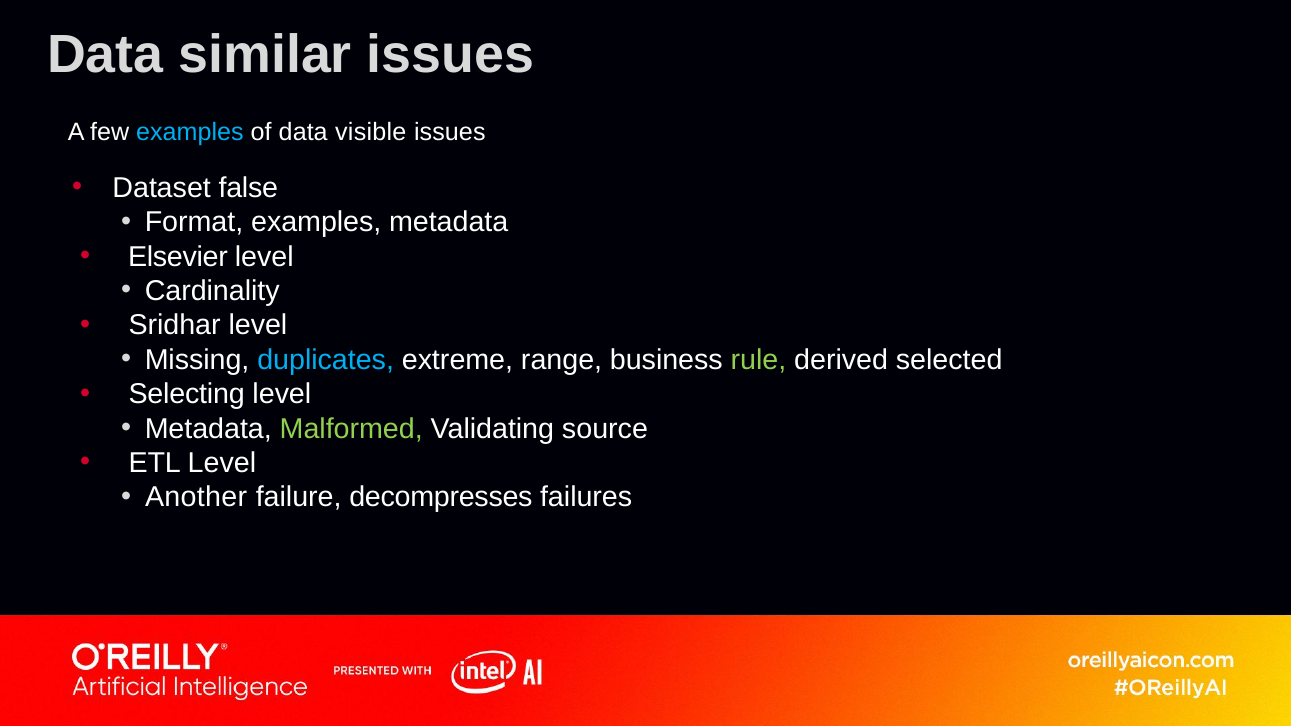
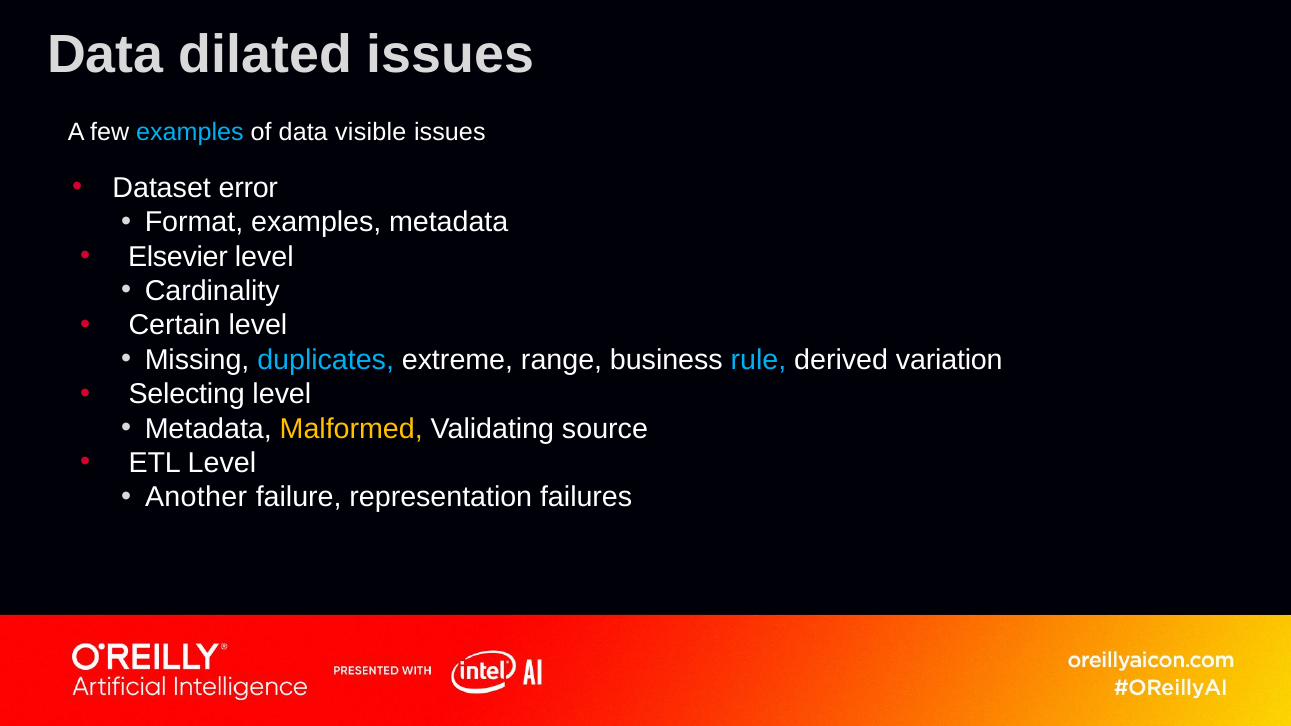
similar: similar -> dilated
false: false -> error
Sridhar: Sridhar -> Certain
rule colour: light green -> light blue
selected: selected -> variation
Malformed colour: light green -> yellow
decompresses: decompresses -> representation
